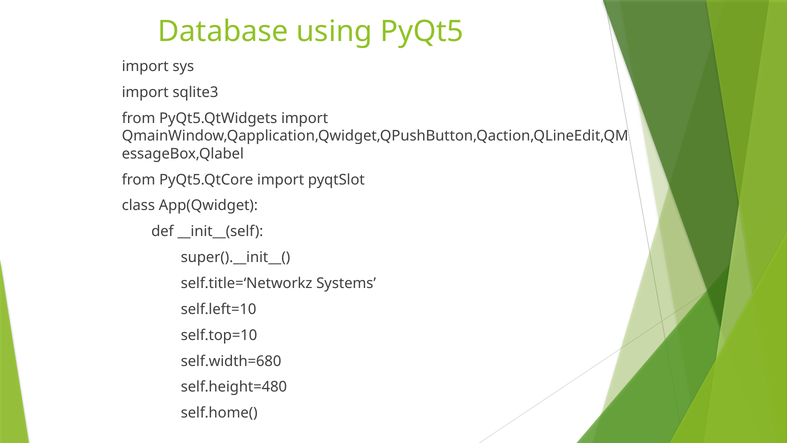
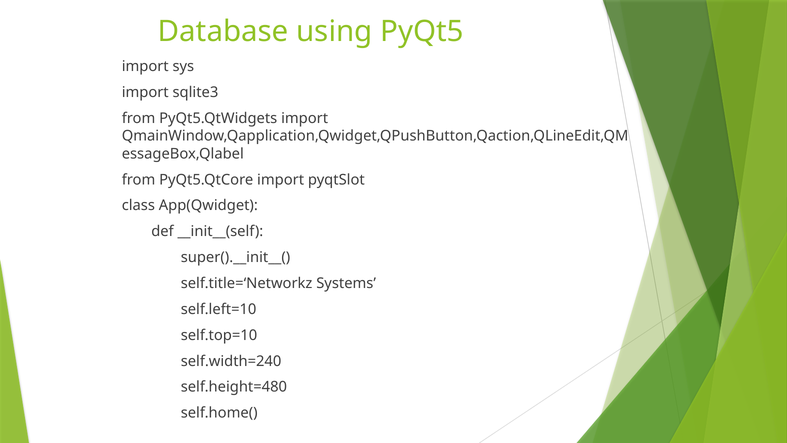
self.width=680: self.width=680 -> self.width=240
